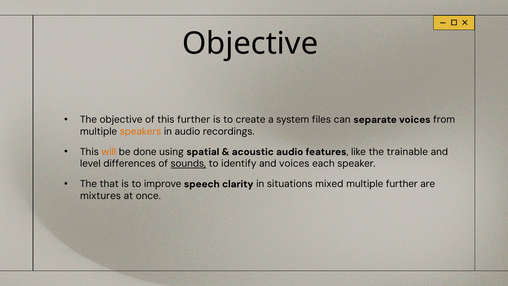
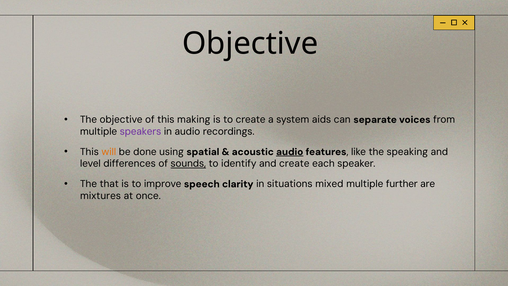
this further: further -> making
files: files -> aids
speakers colour: orange -> purple
audio at (290, 152) underline: none -> present
trainable: trainable -> speaking
and voices: voices -> create
